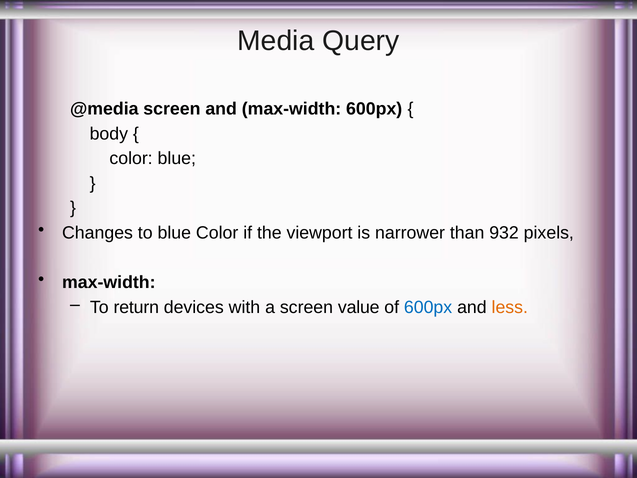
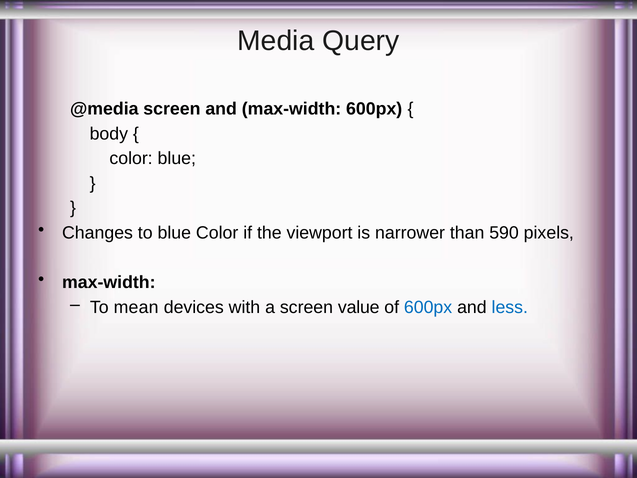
932: 932 -> 590
return: return -> mean
less colour: orange -> blue
